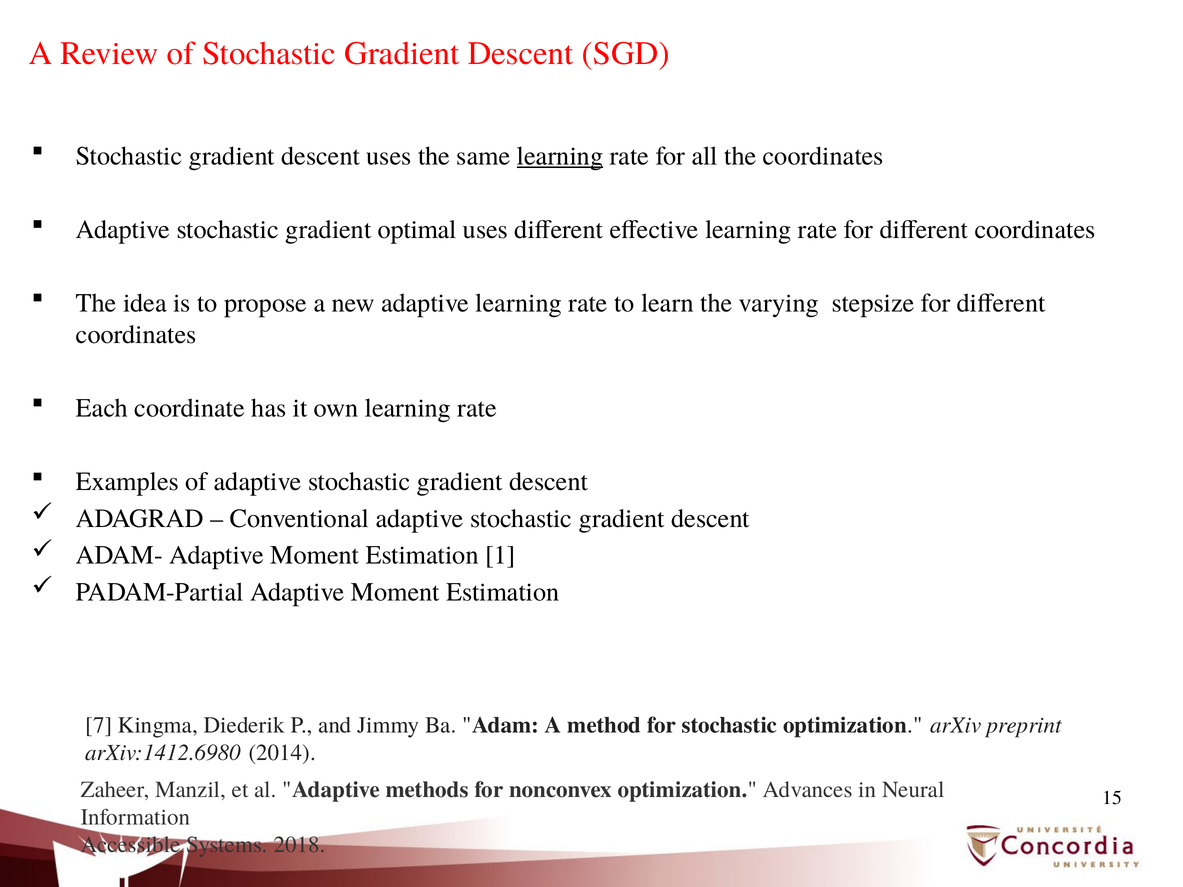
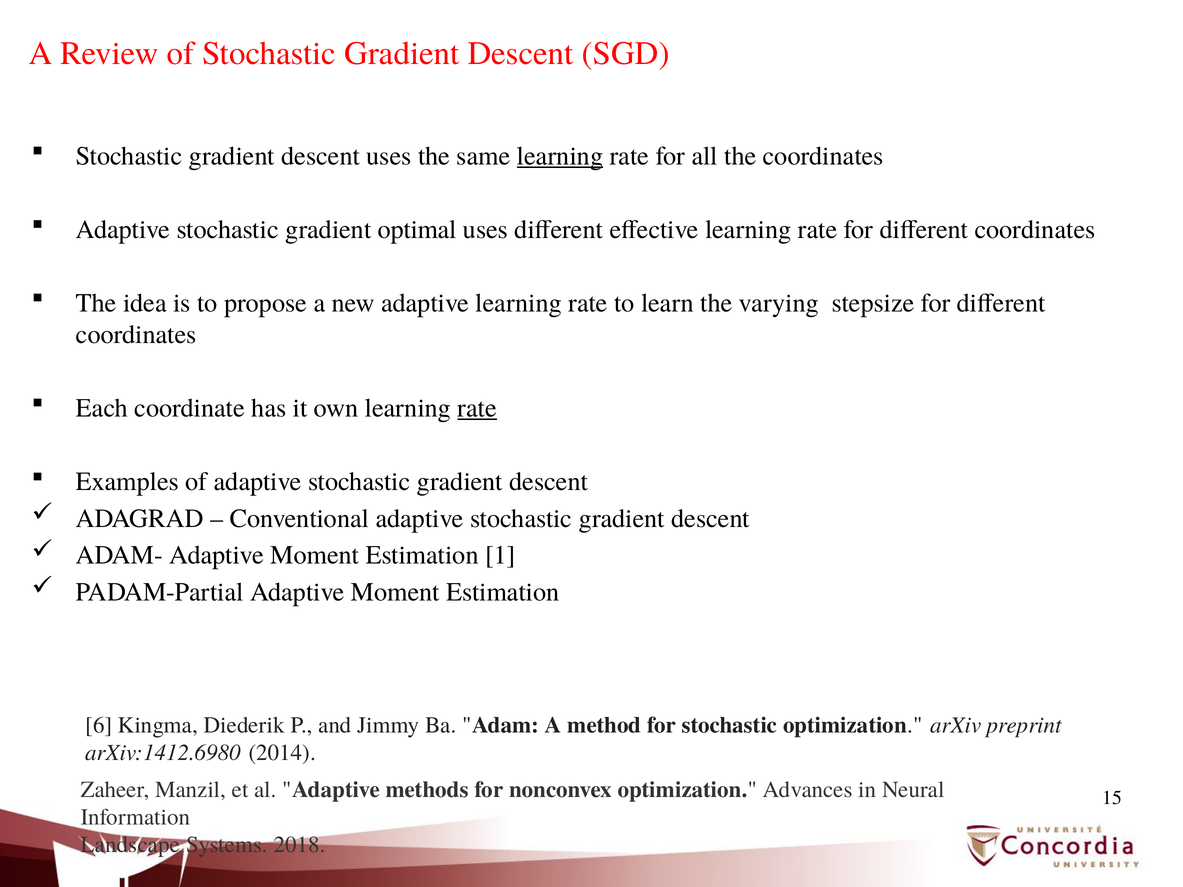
rate at (477, 408) underline: none -> present
7: 7 -> 6
Accessible: Accessible -> Landscape
